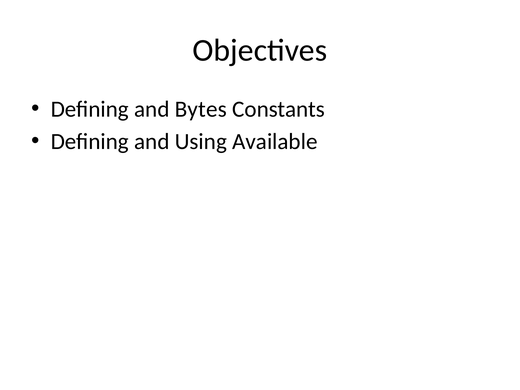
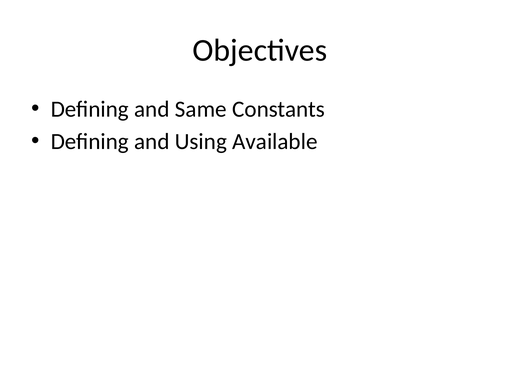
Bytes: Bytes -> Same
